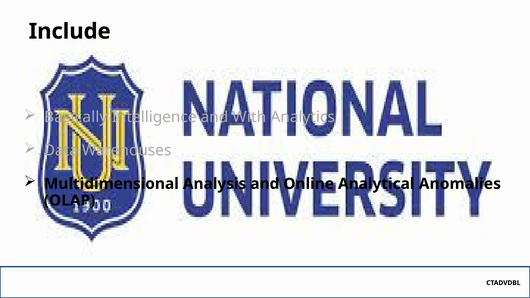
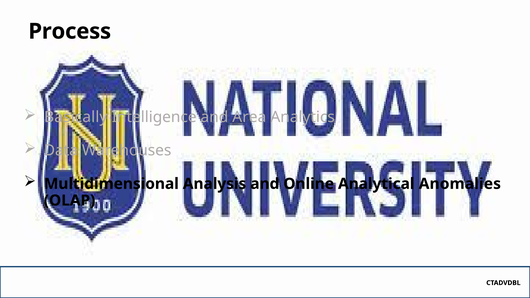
Include: Include -> Process
With: With -> Area
